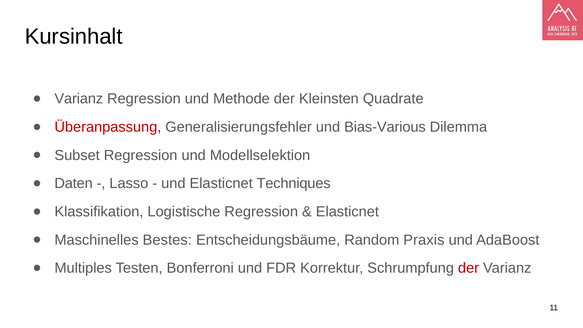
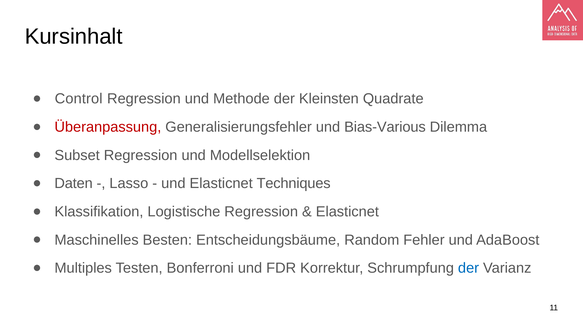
Varianz at (79, 99): Varianz -> Control
Bestes: Bestes -> Besten
Praxis: Praxis -> Fehler
der at (469, 268) colour: red -> blue
